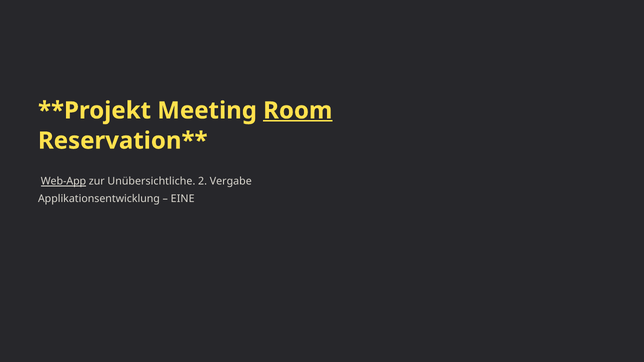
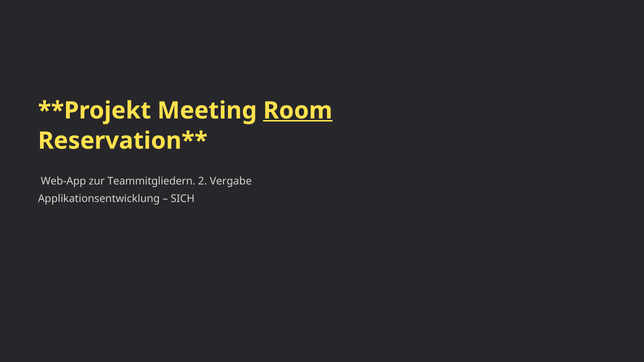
Web-App underline: present -> none
Unübersichtliche: Unübersichtliche -> Teammitgliedern
EINE: EINE -> SICH
